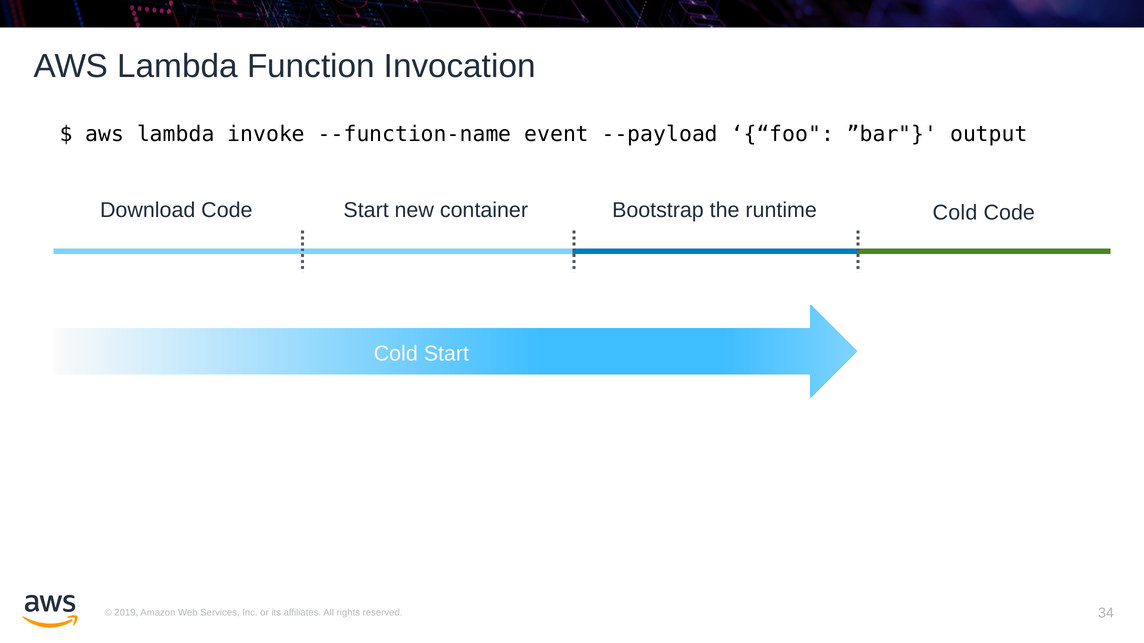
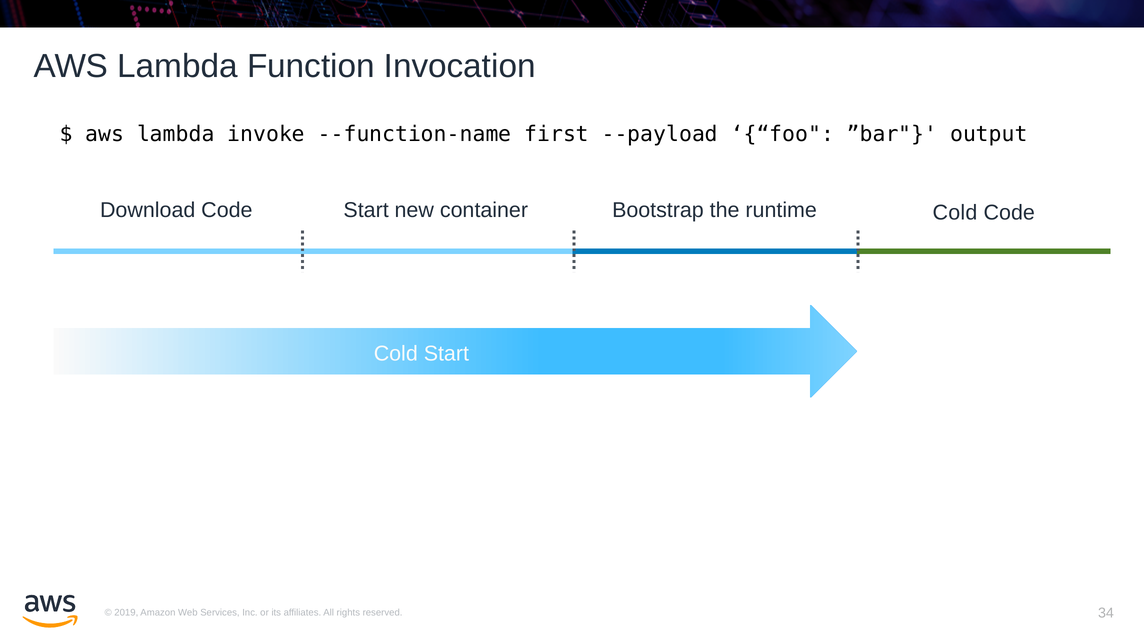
event: event -> first
